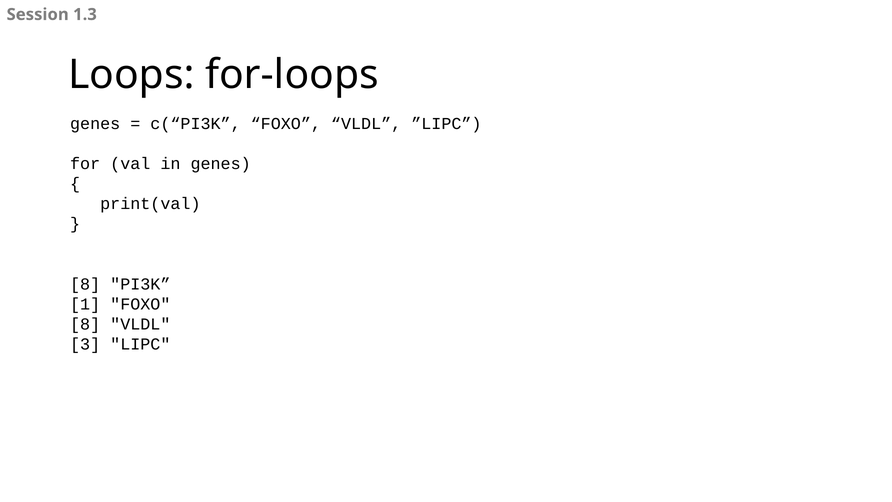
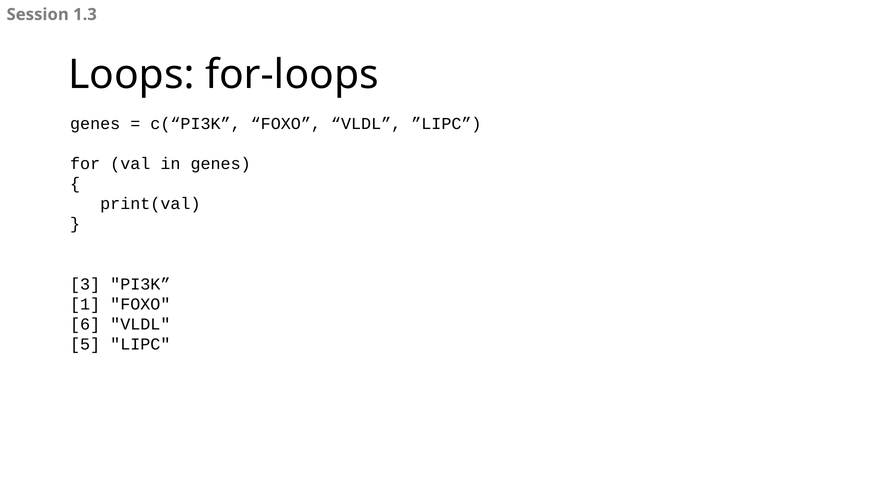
8 at (85, 284): 8 -> 3
8 at (85, 324): 8 -> 6
3: 3 -> 5
